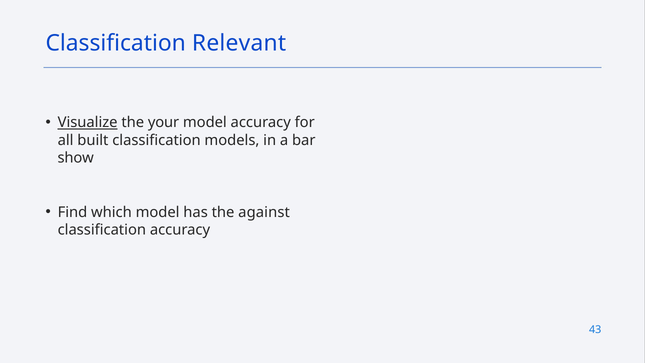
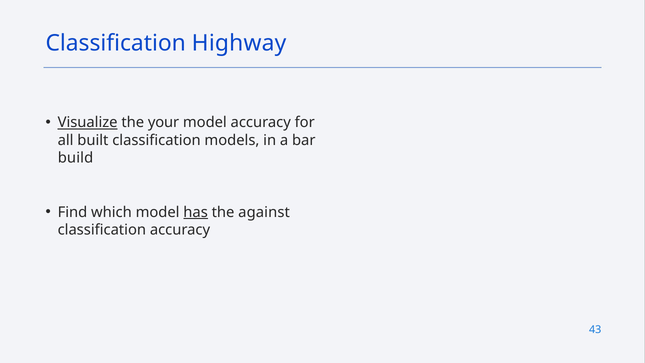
Relevant: Relevant -> Highway
show: show -> build
has underline: none -> present
